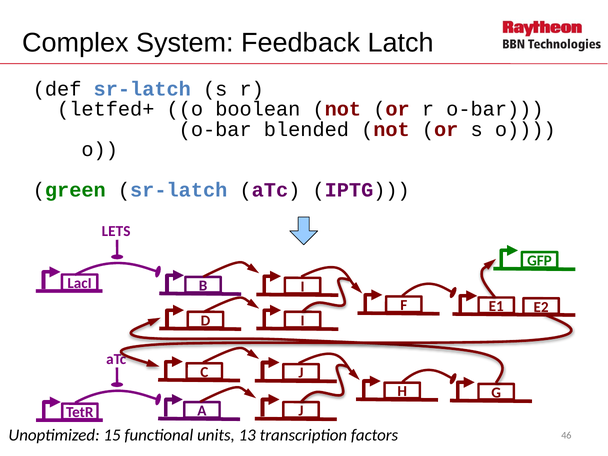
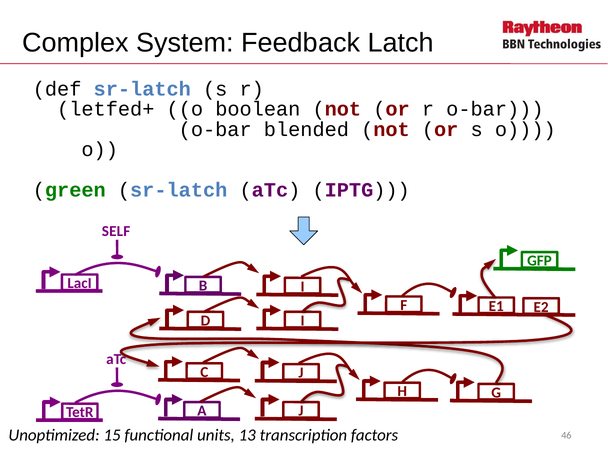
LETS: LETS -> SELF
